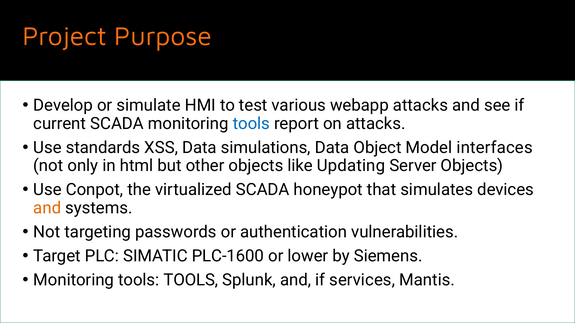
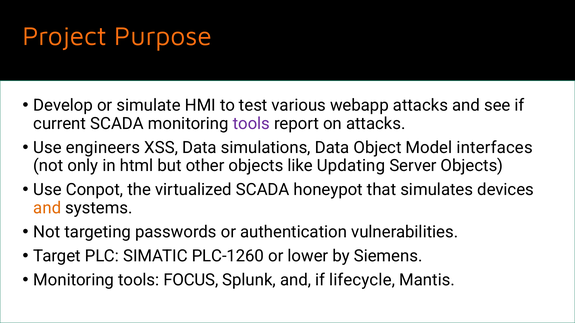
tools at (251, 124) colour: blue -> purple
standards: standards -> engineers
PLC-1600: PLC-1600 -> PLC-1260
tools TOOLS: TOOLS -> FOCUS
services: services -> lifecycle
